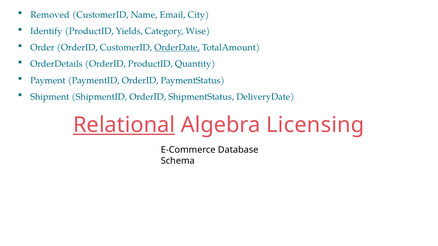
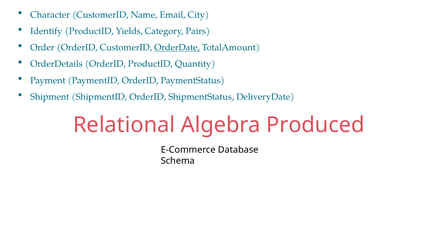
Removed: Removed -> Character
Wise: Wise -> Pairs
Relational underline: present -> none
Licensing: Licensing -> Produced
